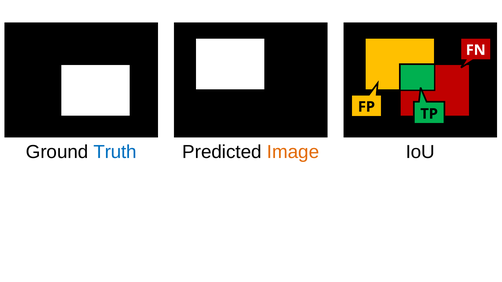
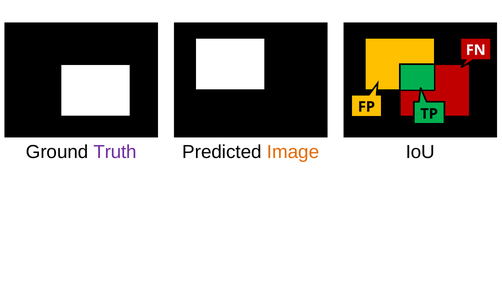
Truth colour: blue -> purple
